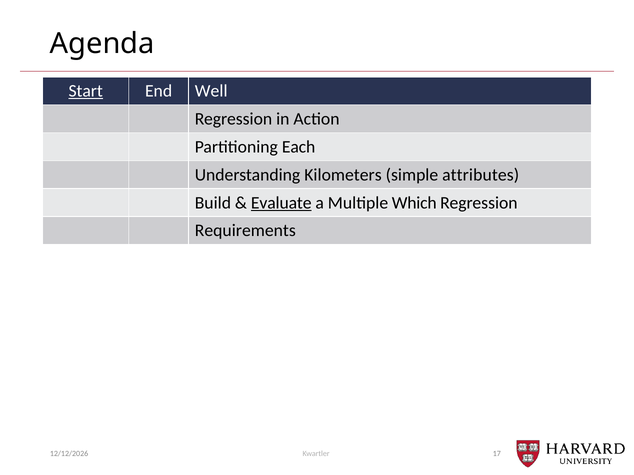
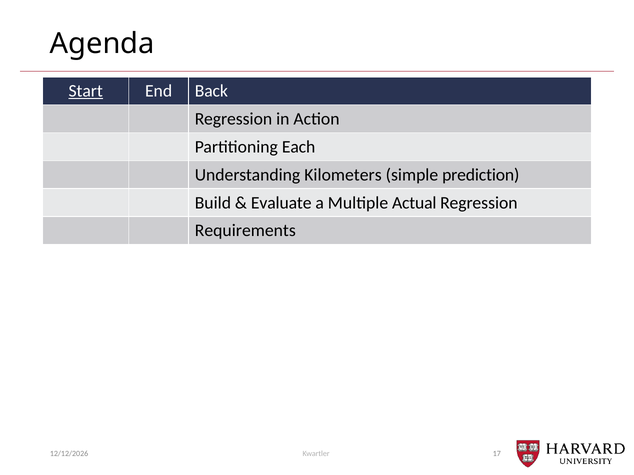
Well: Well -> Back
attributes: attributes -> prediction
Evaluate underline: present -> none
Which: Which -> Actual
